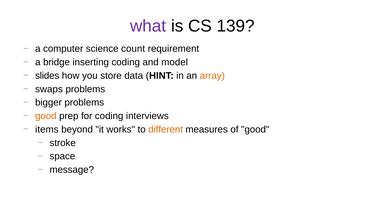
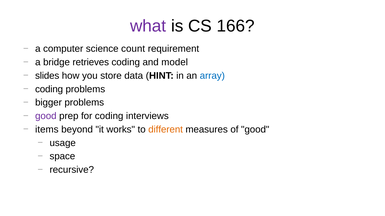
139: 139 -> 166
inserting: inserting -> retrieves
array colour: orange -> blue
swaps at (49, 89): swaps -> coding
good at (46, 116) colour: orange -> purple
stroke: stroke -> usage
message: message -> recursive
